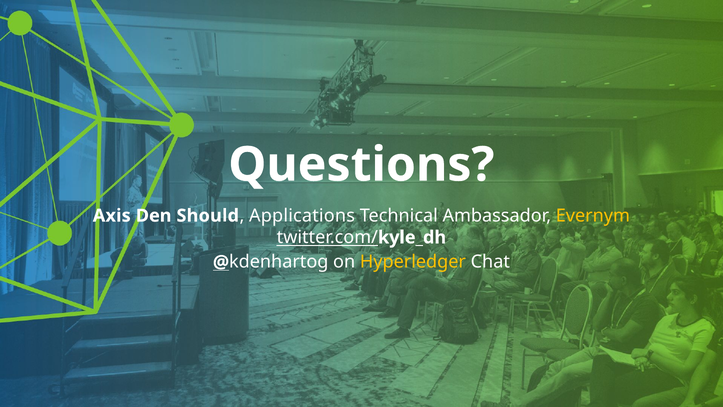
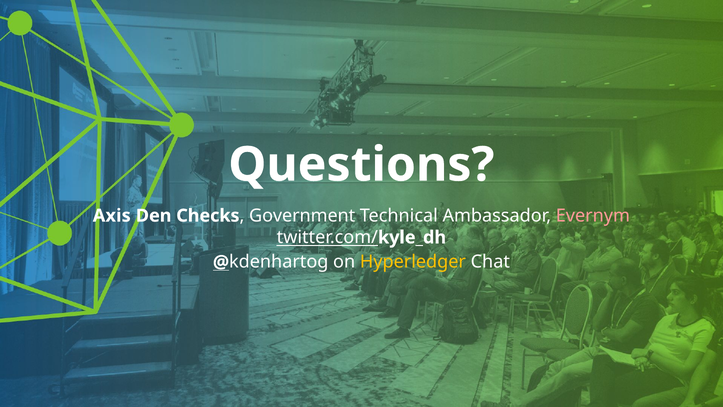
Should: Should -> Checks
Applications: Applications -> Government
Evernym colour: yellow -> pink
